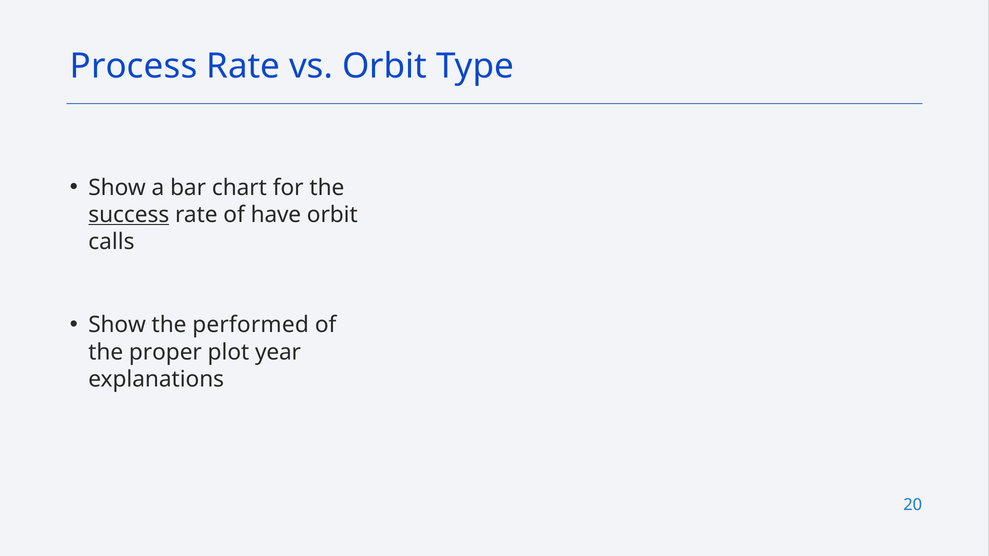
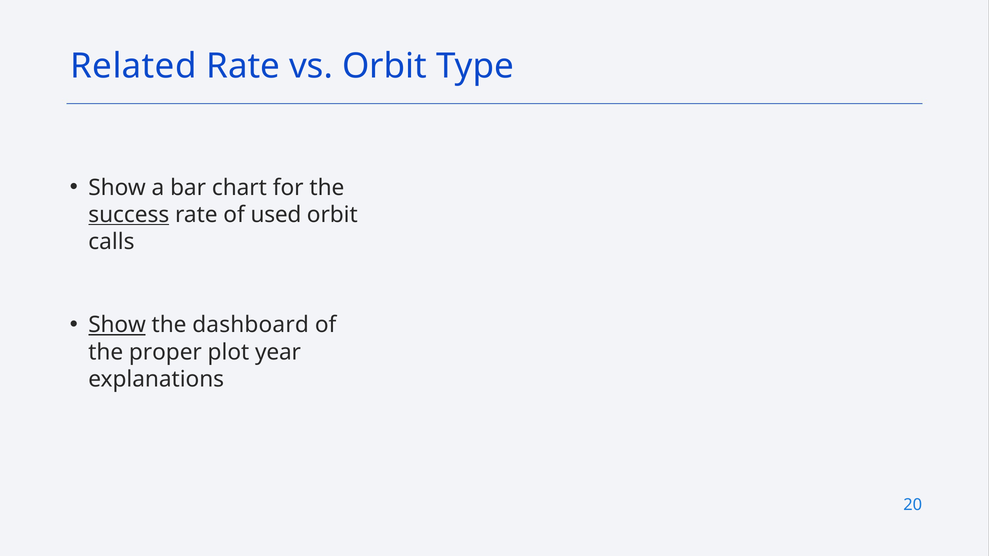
Process: Process -> Related
have: have -> used
Show at (117, 325) underline: none -> present
performed: performed -> dashboard
